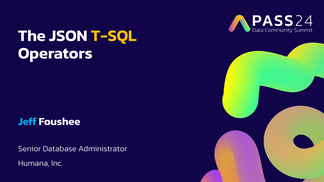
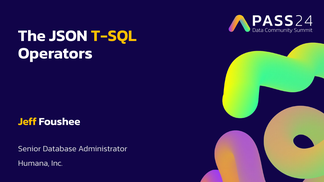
Jeff colour: light blue -> yellow
